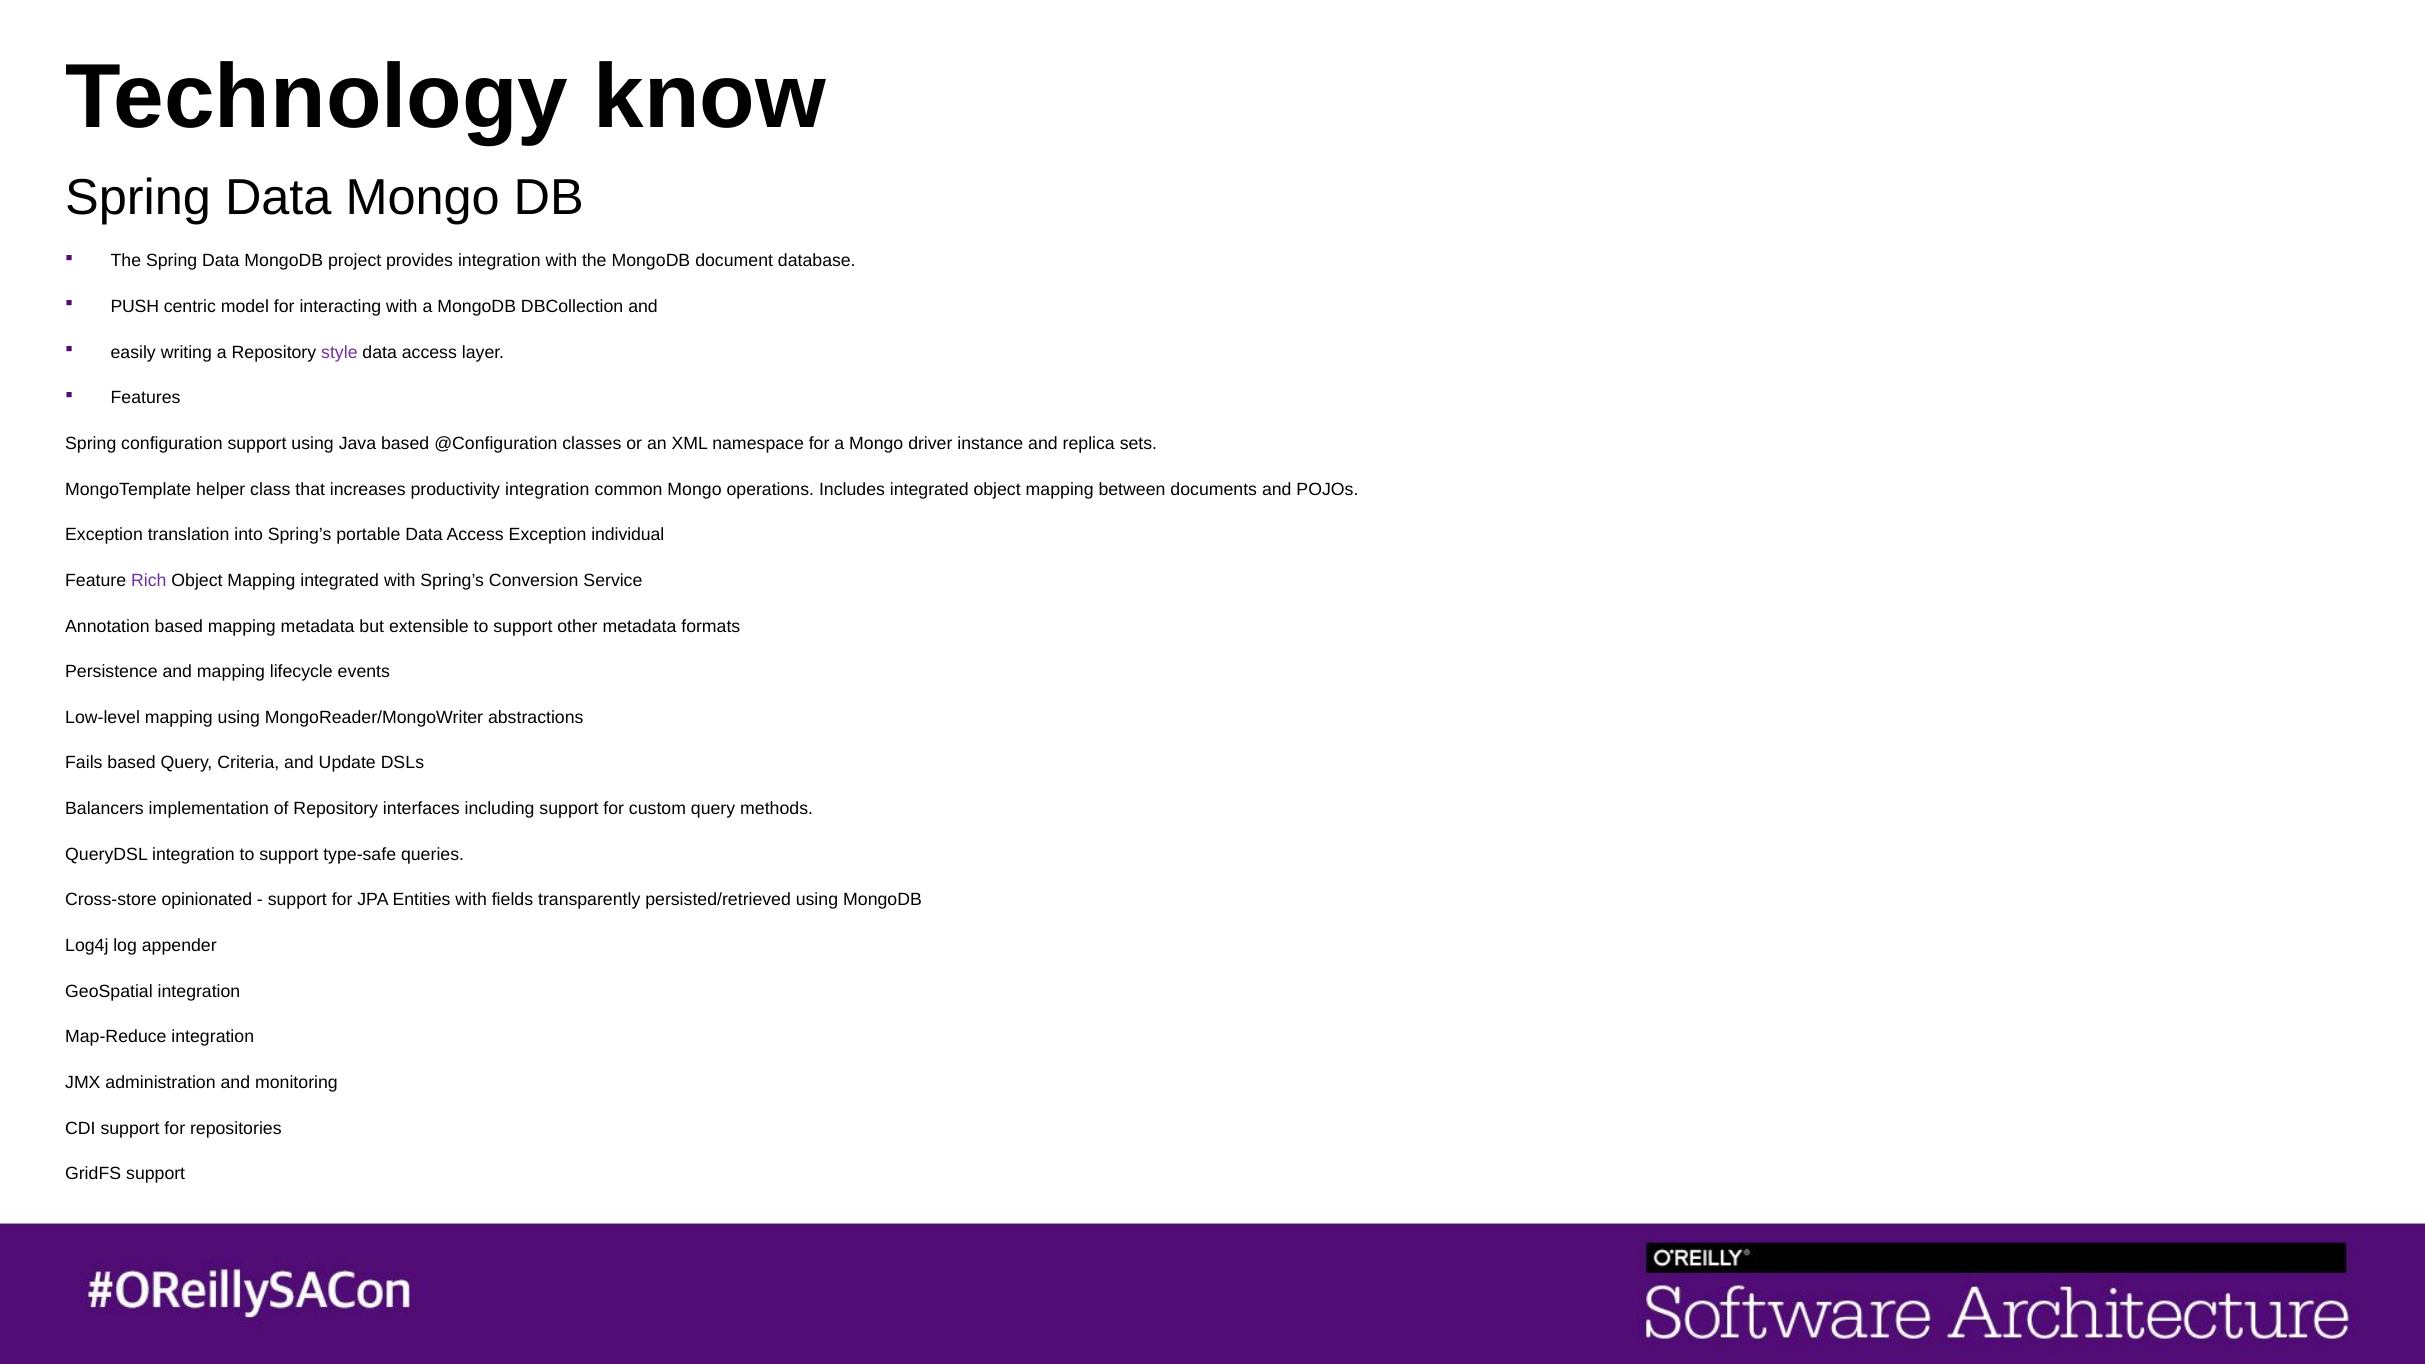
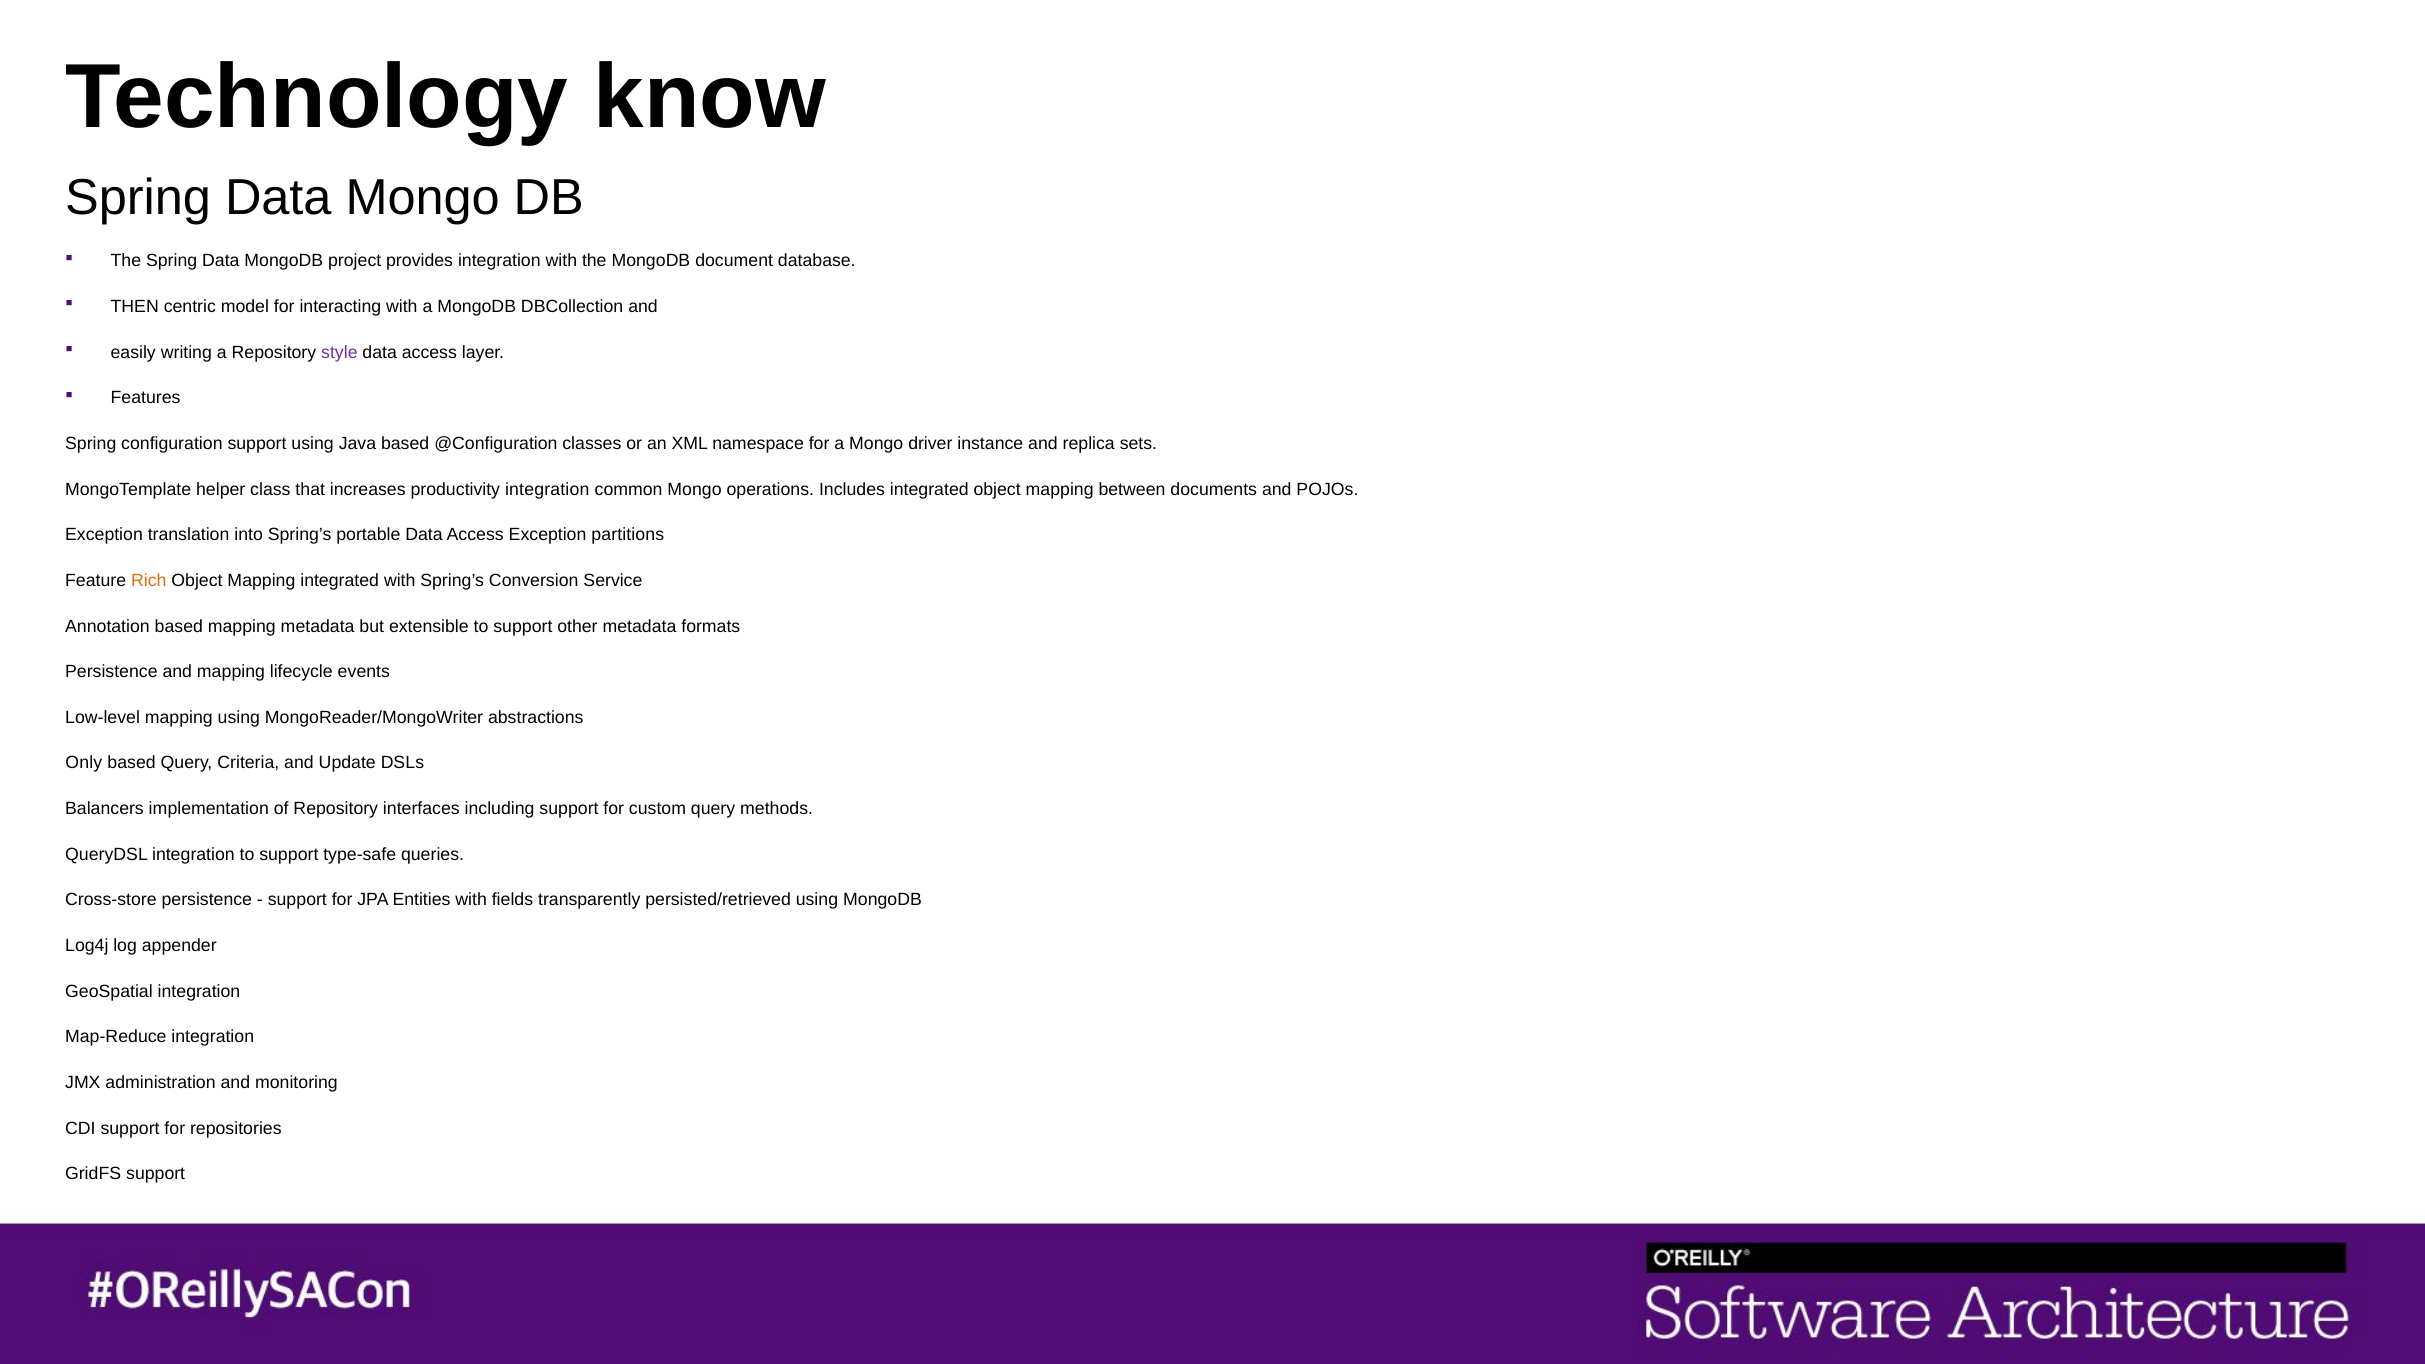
PUSH: PUSH -> THEN
individual: individual -> partitions
Rich colour: purple -> orange
Fails: Fails -> Only
Cross-store opinionated: opinionated -> persistence
